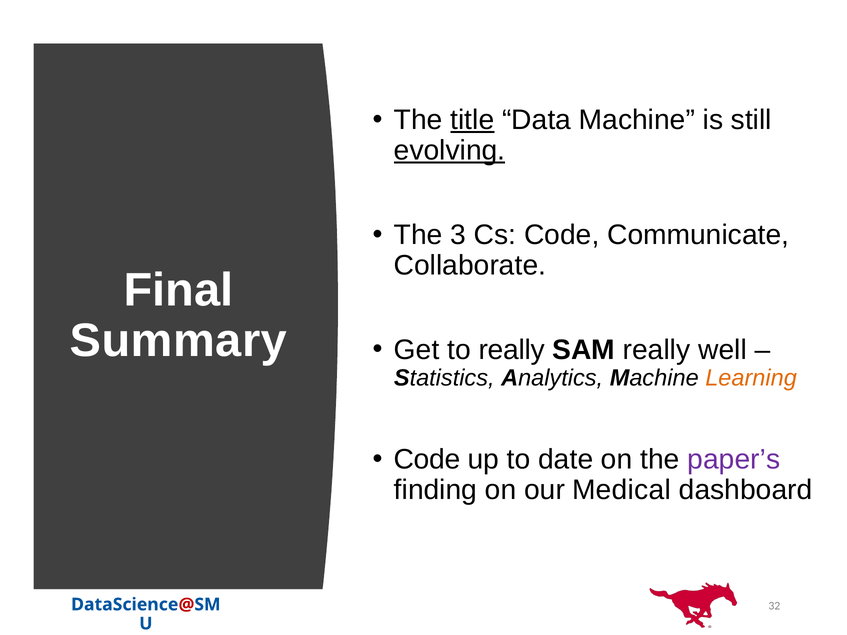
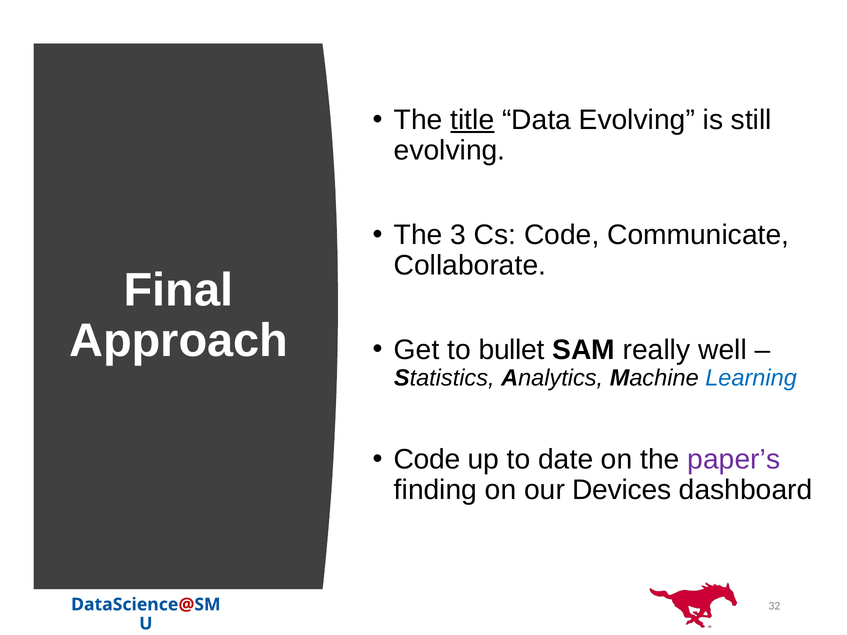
Data Machine: Machine -> Evolving
evolving at (450, 150) underline: present -> none
Summary: Summary -> Approach
to really: really -> bullet
Learning colour: orange -> blue
Medical: Medical -> Devices
